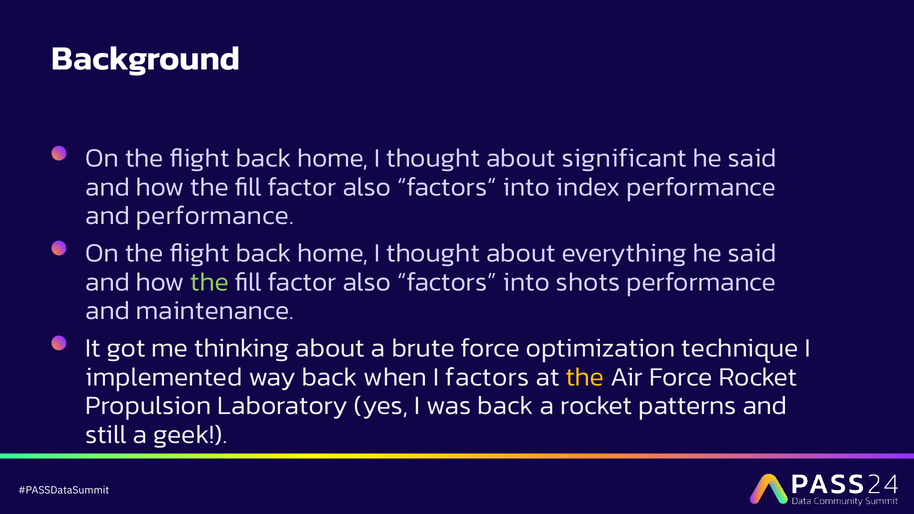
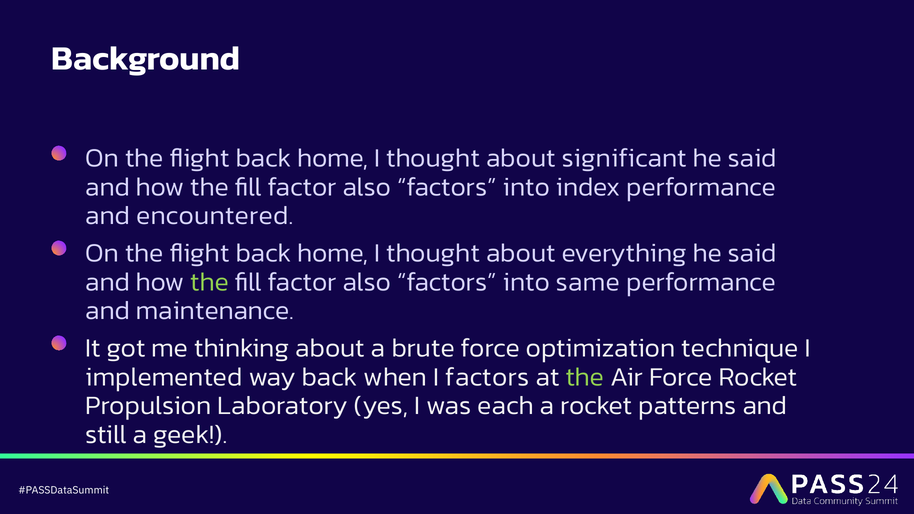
and performance: performance -> encountered
shots: shots -> same
the at (585, 377) colour: yellow -> light green
was back: back -> each
